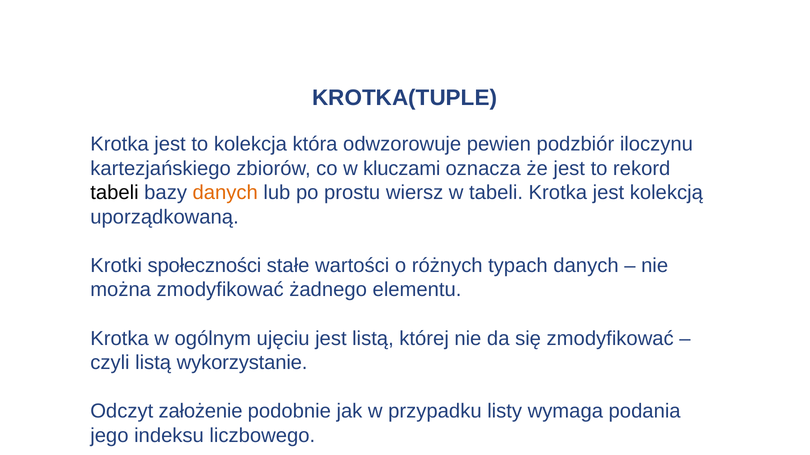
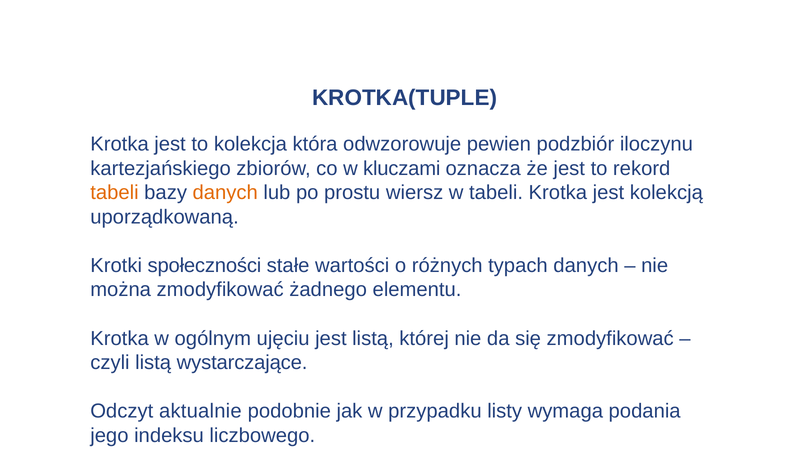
tabeli at (114, 193) colour: black -> orange
wykorzystanie: wykorzystanie -> wystarczające
założenie: założenie -> aktualnie
